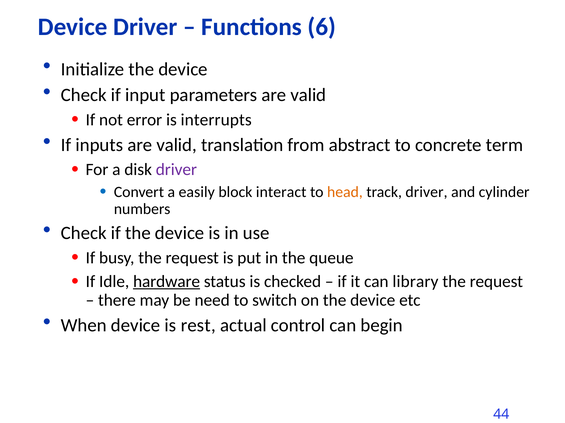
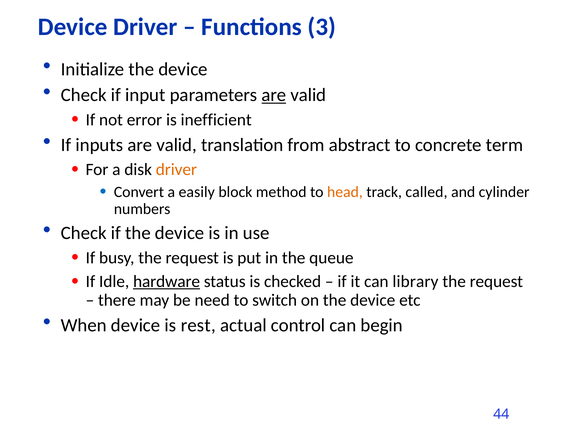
6: 6 -> 3
are at (274, 95) underline: none -> present
interrupts: interrupts -> inefficient
driver at (176, 170) colour: purple -> orange
interact: interact -> method
track driver: driver -> called
